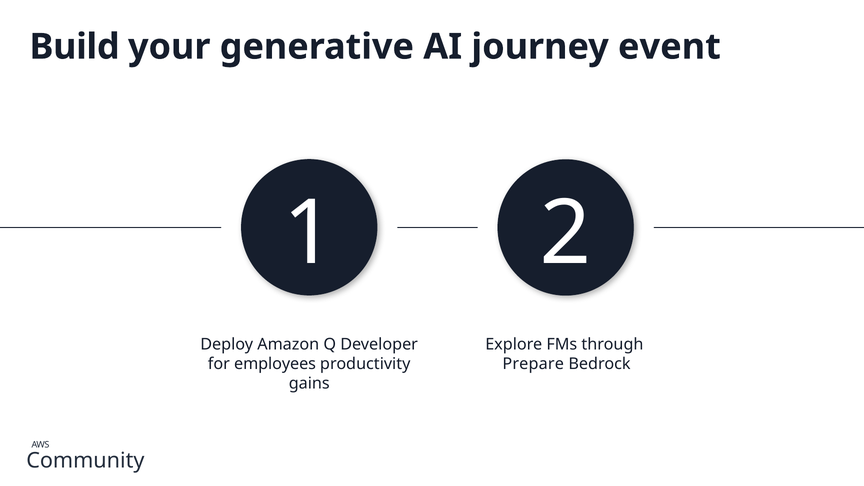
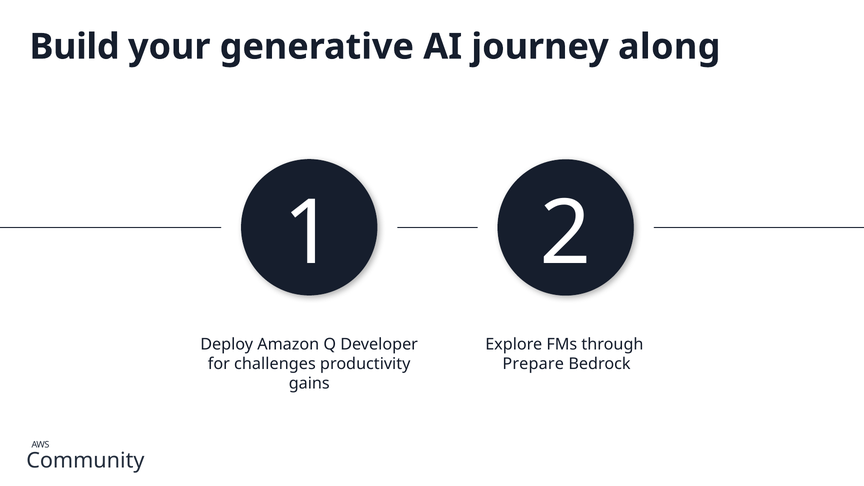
event: event -> along
employees: employees -> challenges
